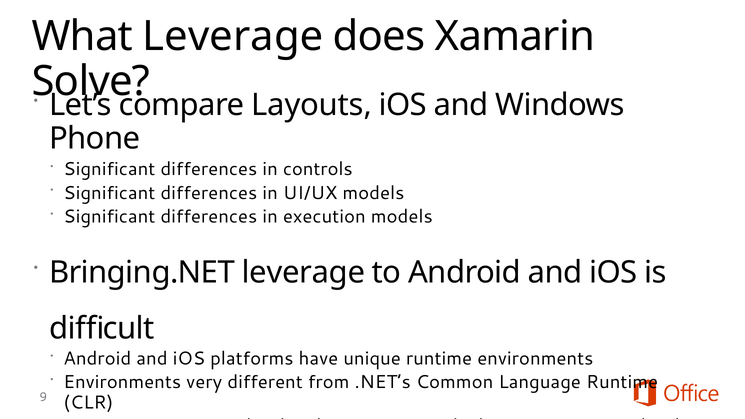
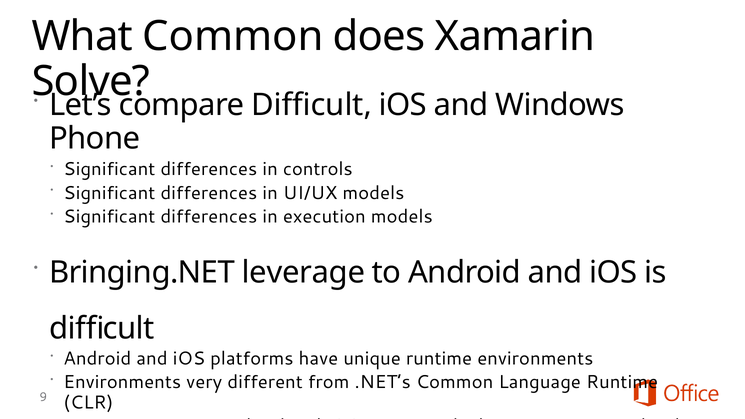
What Leverage: Leverage -> Common
compare Layouts: Layouts -> Difficult
